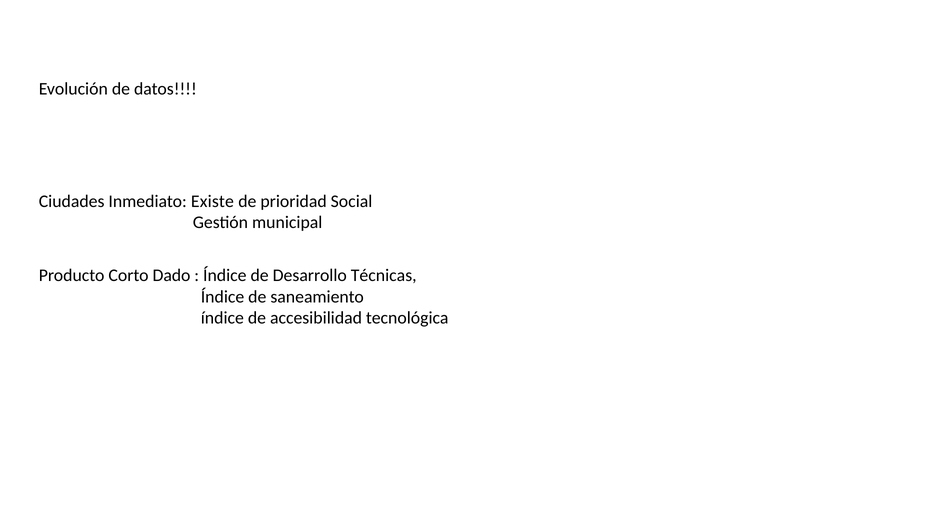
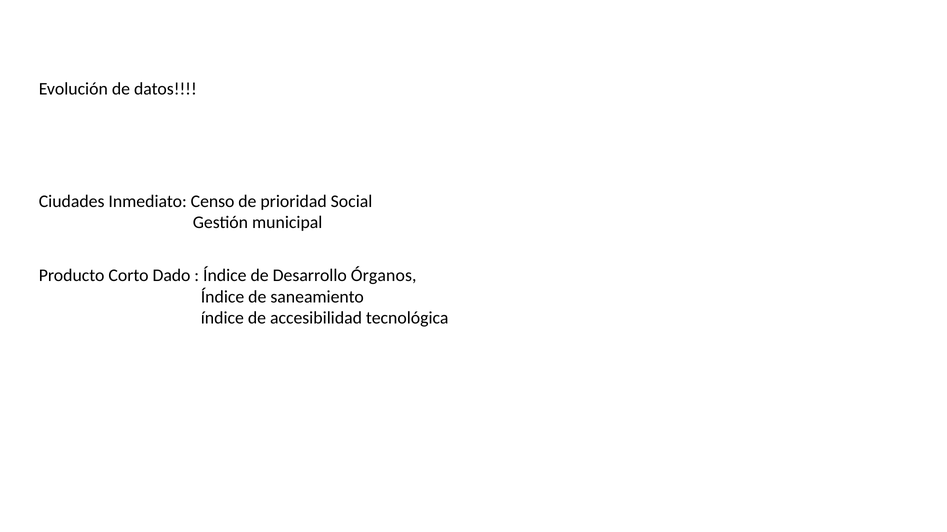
Existe: Existe -> Censo
Técnicas: Técnicas -> Órganos
